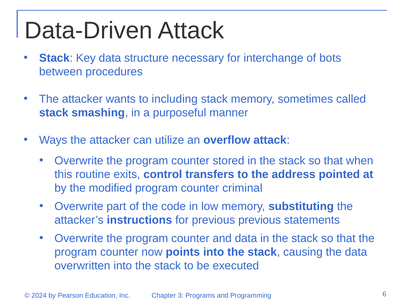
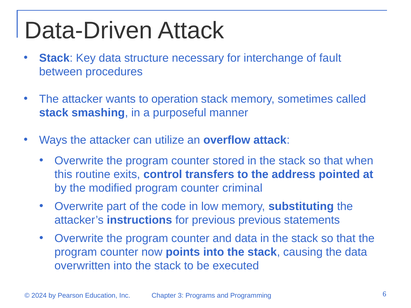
bots: bots -> fault
including: including -> operation
